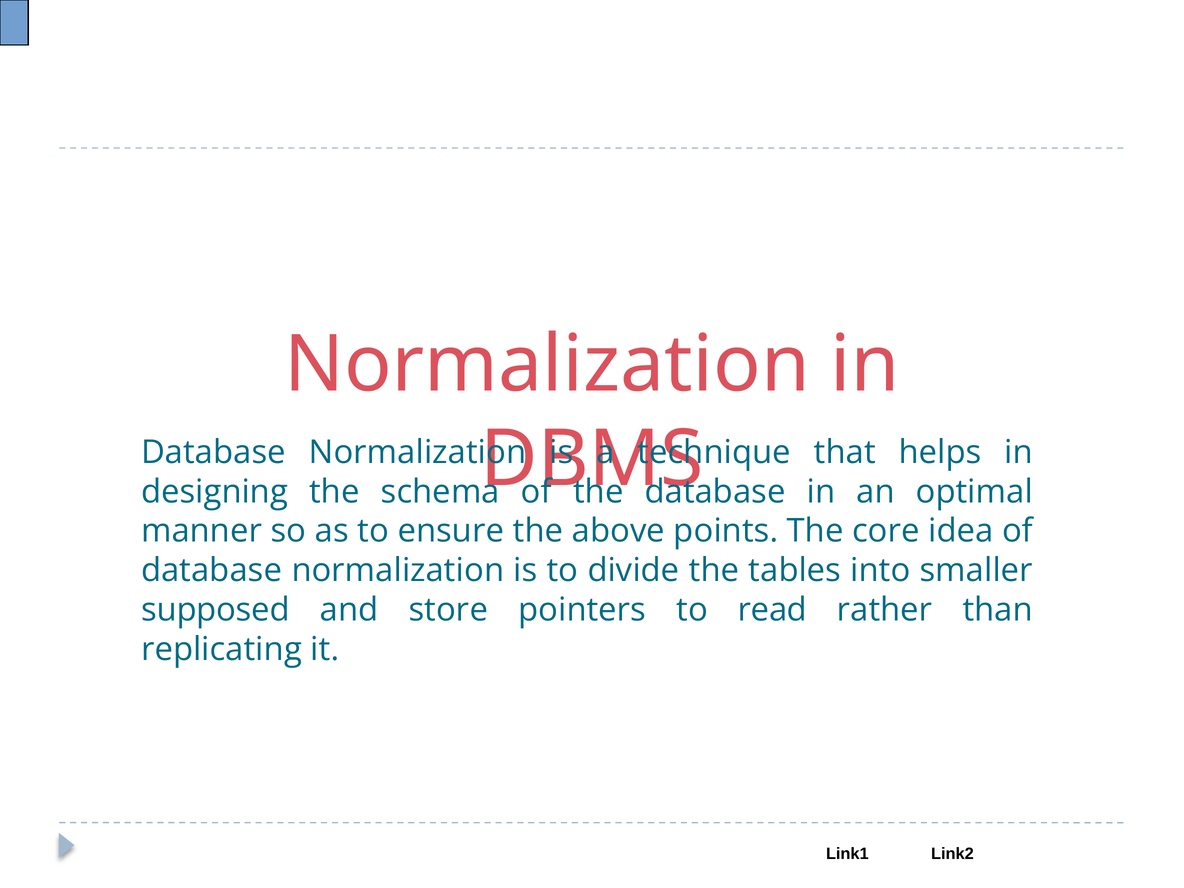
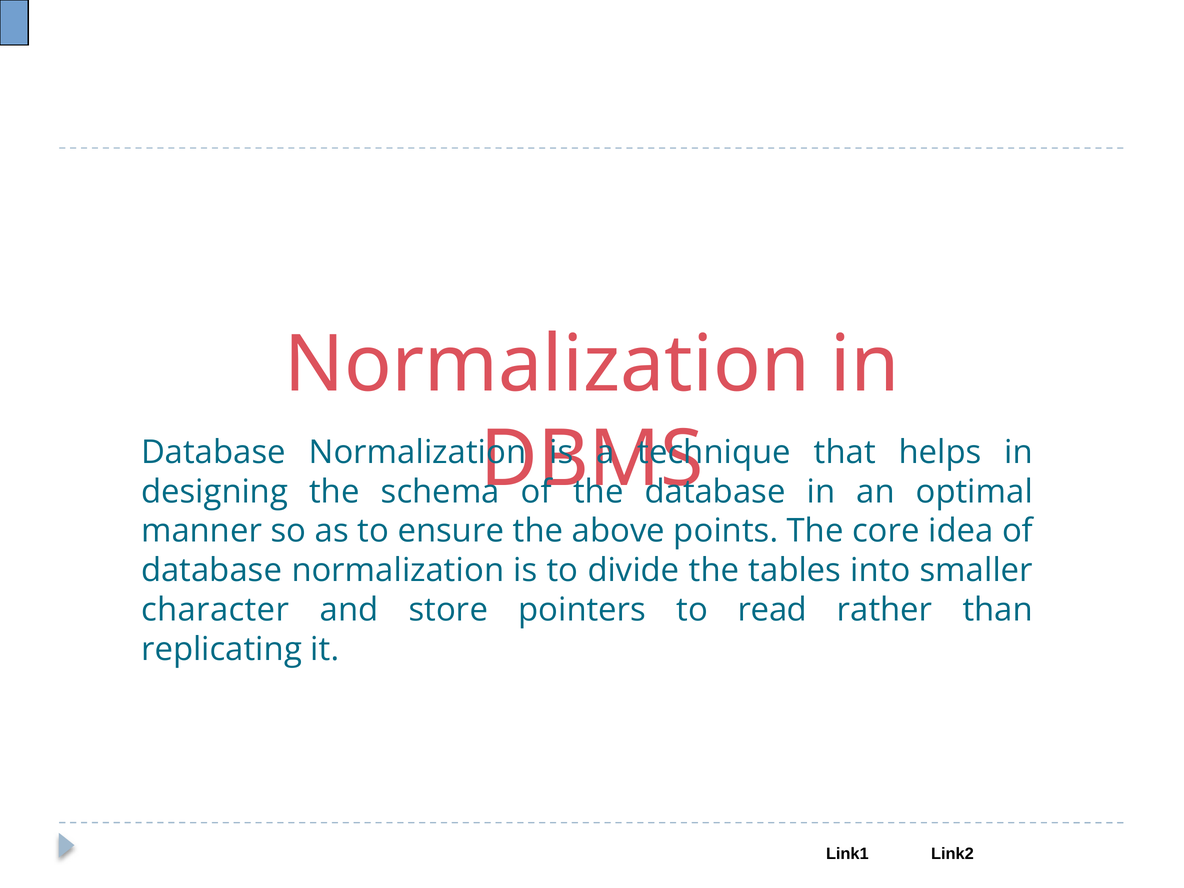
supposed: supposed -> character
